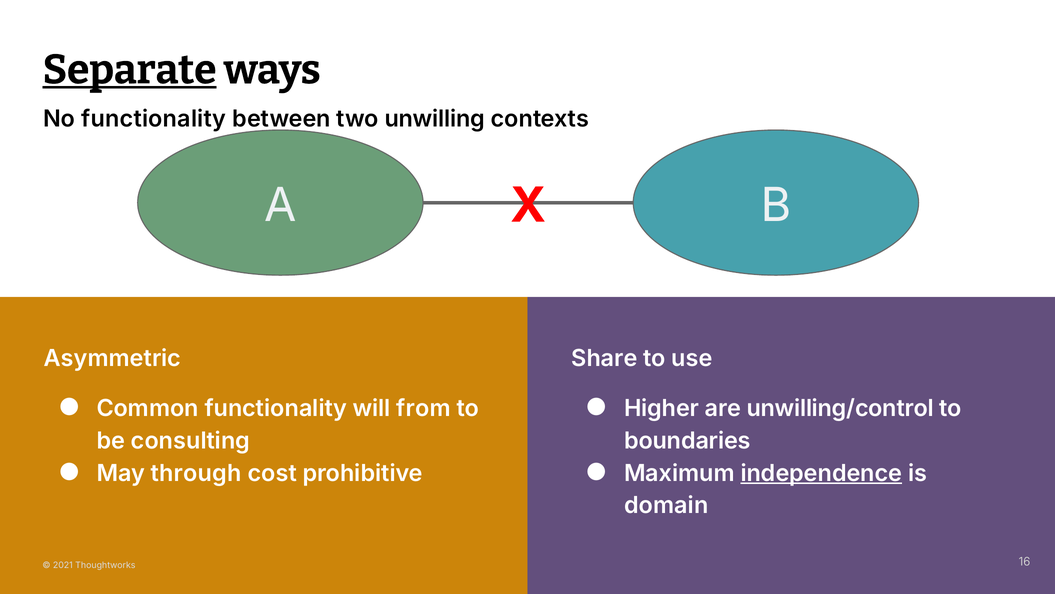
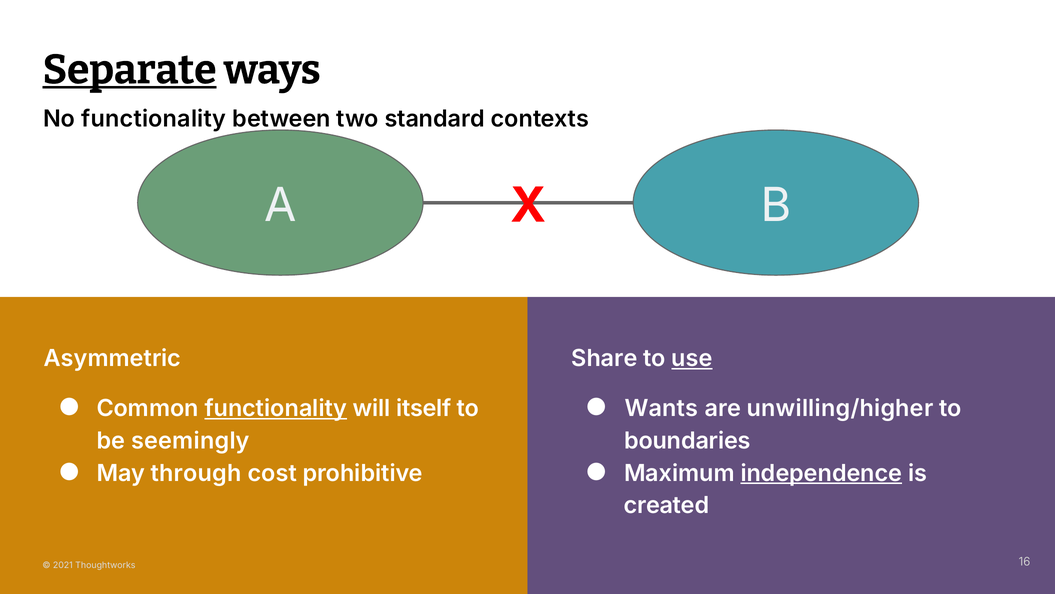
unwilling: unwilling -> standard
use underline: none -> present
functionality at (276, 408) underline: none -> present
from: from -> itself
Higher: Higher -> Wants
unwilling/control: unwilling/control -> unwilling/higher
consulting: consulting -> seemingly
domain: domain -> created
